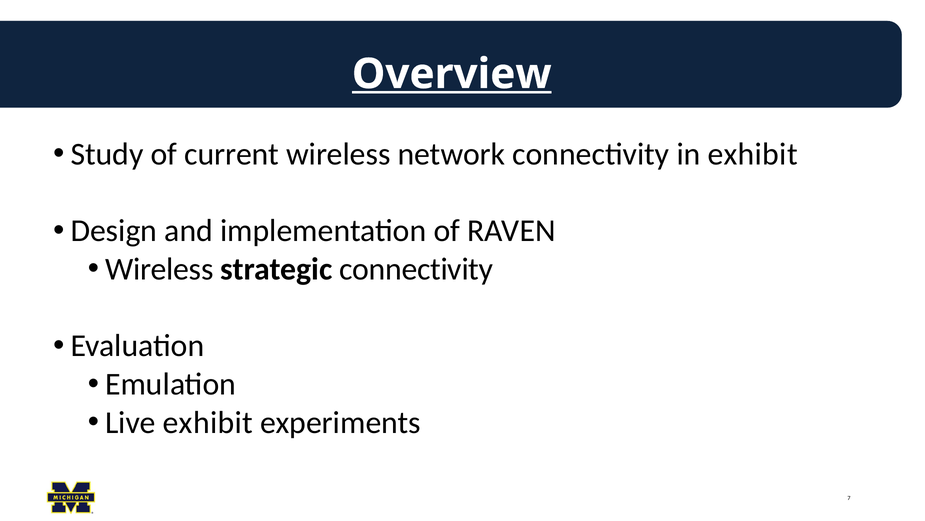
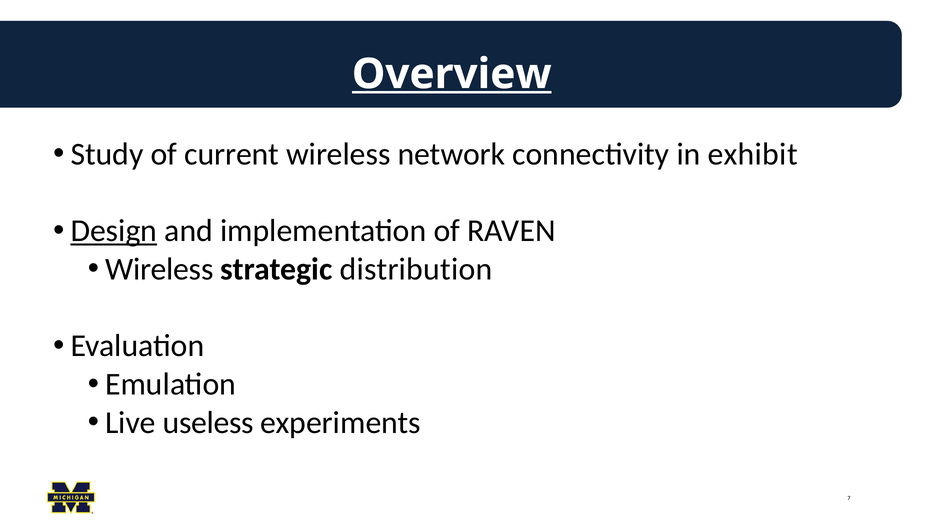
Design underline: none -> present
strategic connectivity: connectivity -> distribution
Live exhibit: exhibit -> useless
